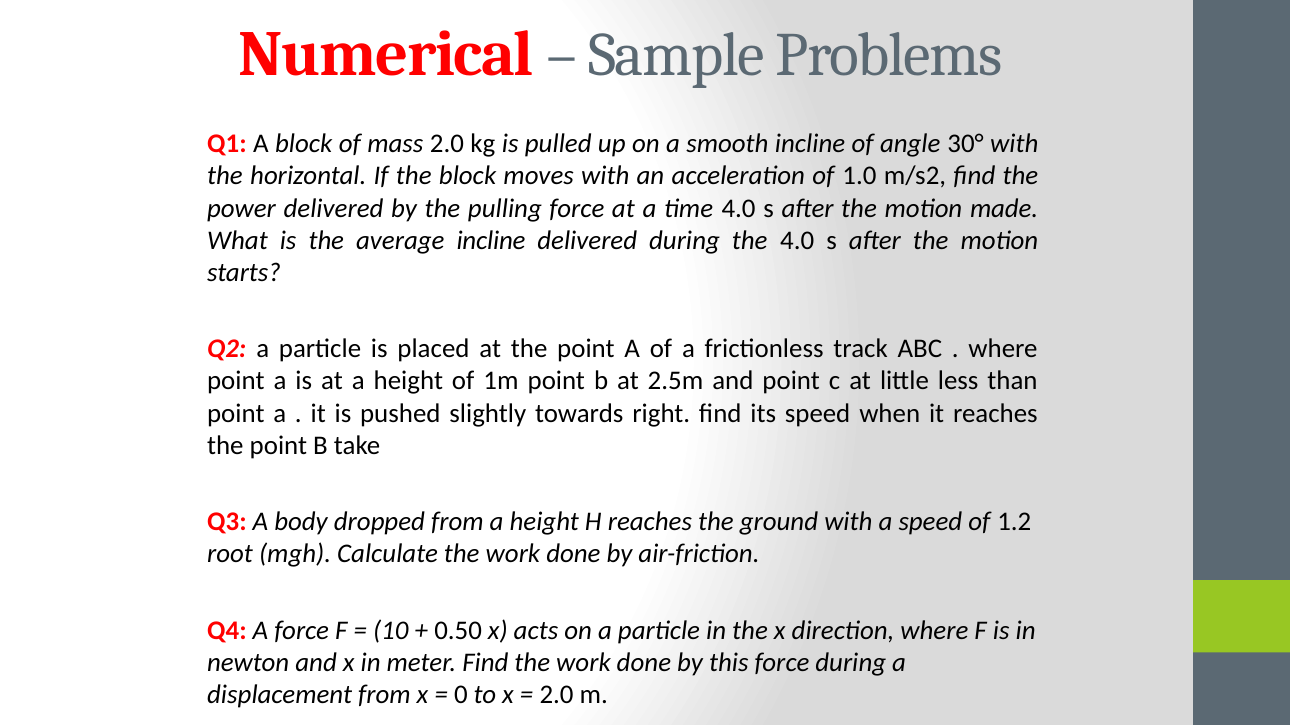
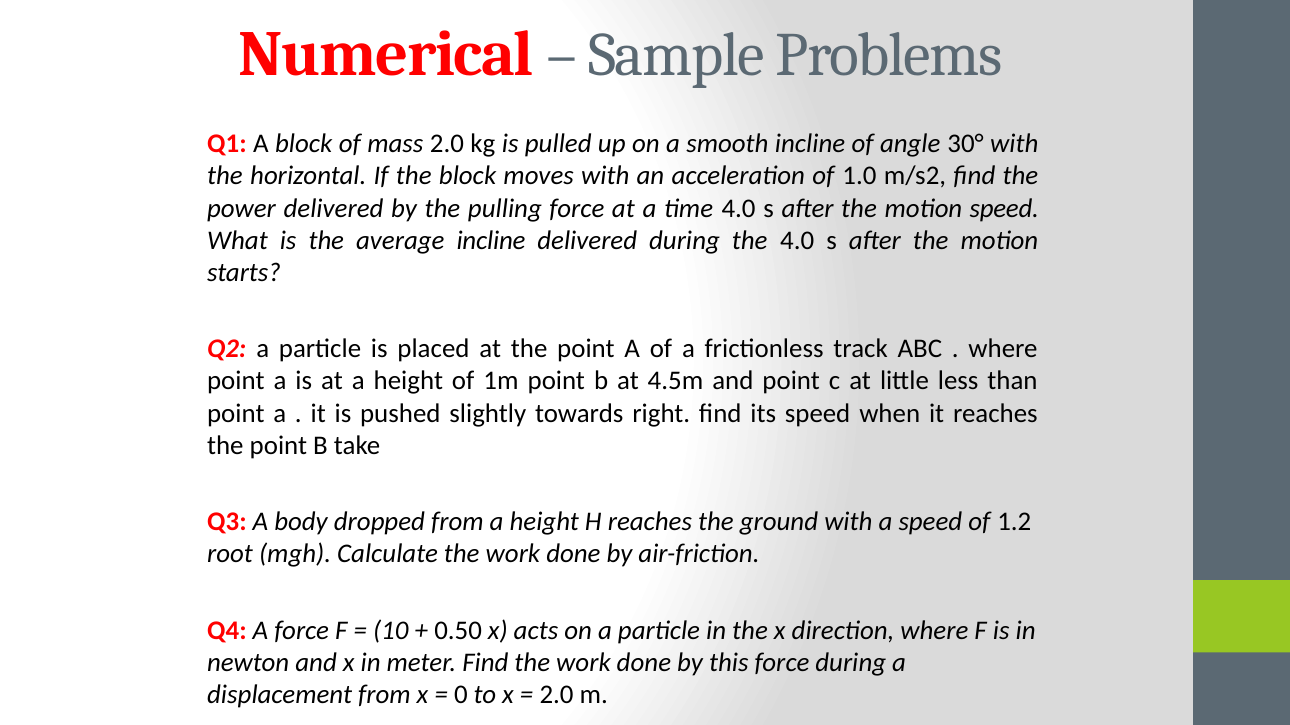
motion made: made -> speed
2.5m: 2.5m -> 4.5m
